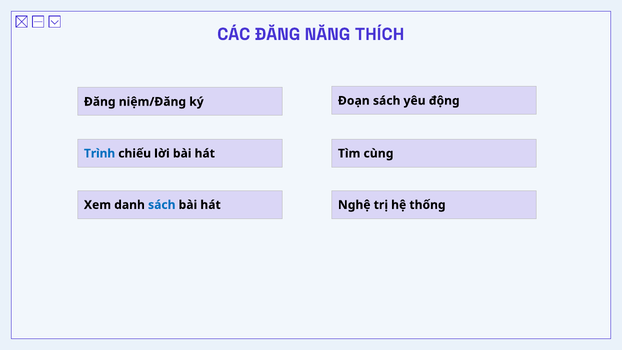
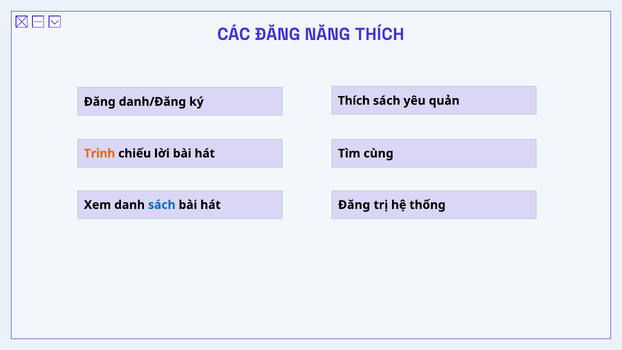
Đoạn at (354, 101): Đoạn -> Thích
động: động -> quản
niệm/Đăng: niệm/Đăng -> danh/Đăng
Trình colour: blue -> orange
Nghệ at (354, 205): Nghệ -> Đăng
